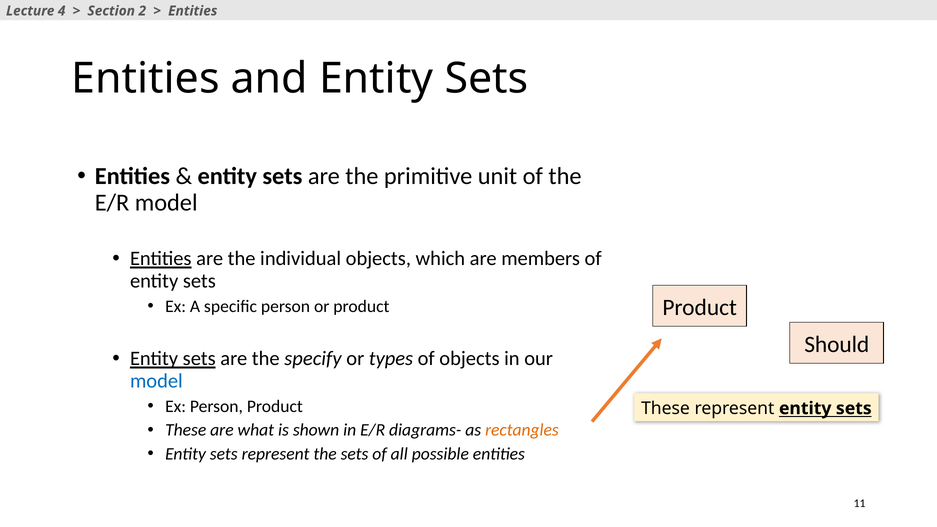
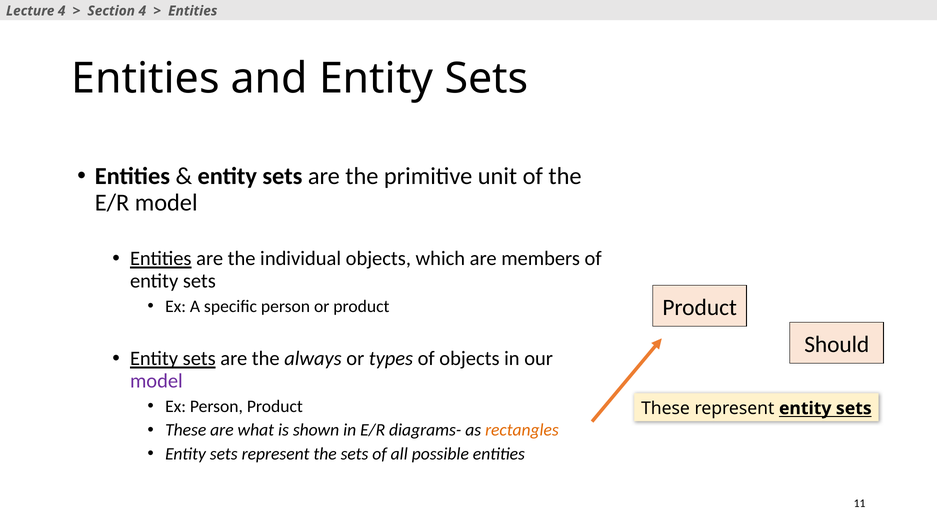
Section 2: 2 -> 4
specify: specify -> always
model at (156, 381) colour: blue -> purple
